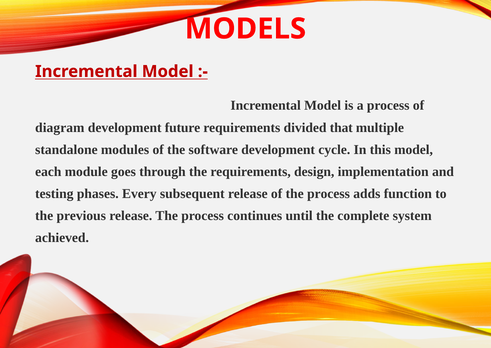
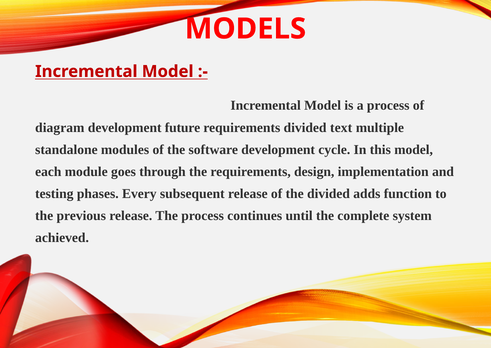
that: that -> text
of the process: process -> divided
